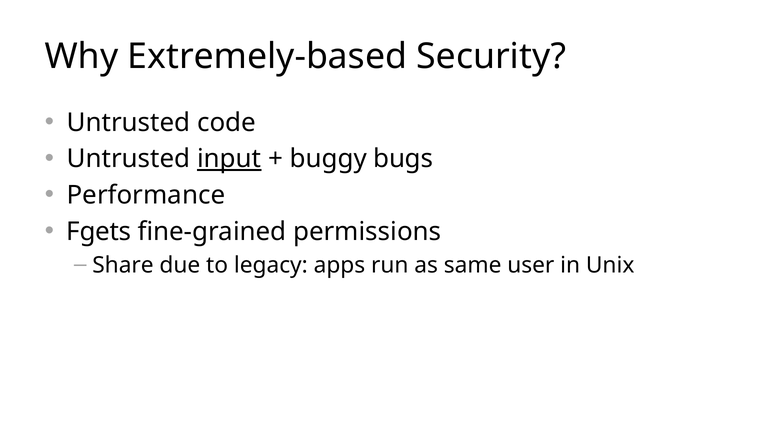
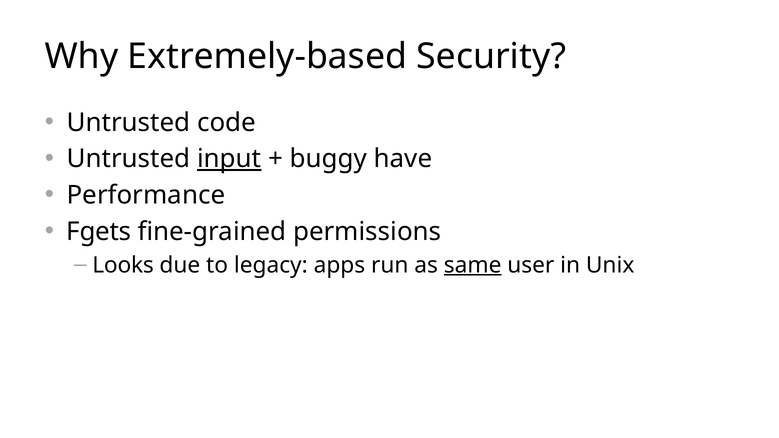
bugs: bugs -> have
Share: Share -> Looks
same underline: none -> present
